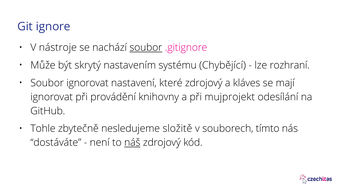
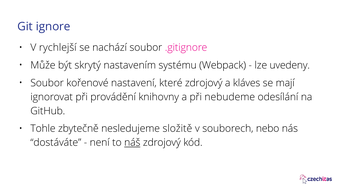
nástroje: nástroje -> rychlejší
soubor at (146, 48) underline: present -> none
Chybějící: Chybějící -> Webpack
rozhraní: rozhraní -> uvedeny
Soubor ignorovat: ignorovat -> kořenové
mujprojekt: mujprojekt -> nebudeme
tímto: tímto -> nebo
